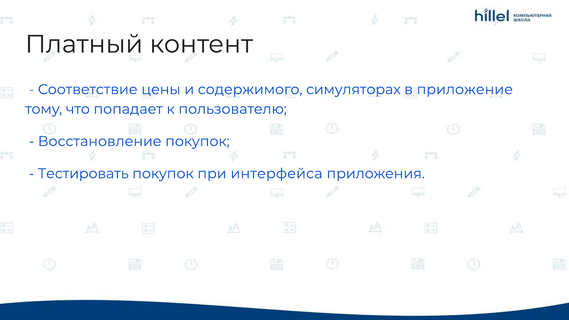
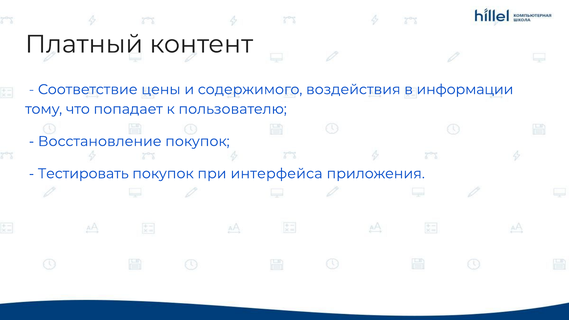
симуляторах: симуляторах -> воздействия
приложение: приложение -> информации
